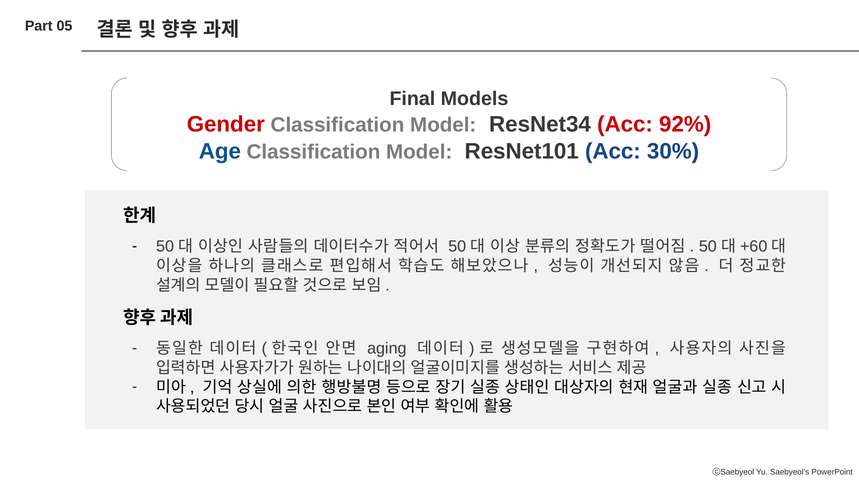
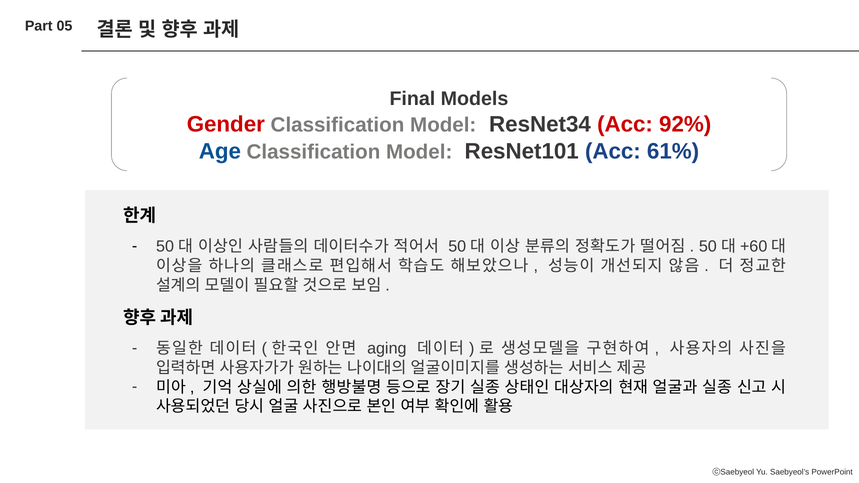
30%: 30% -> 61%
